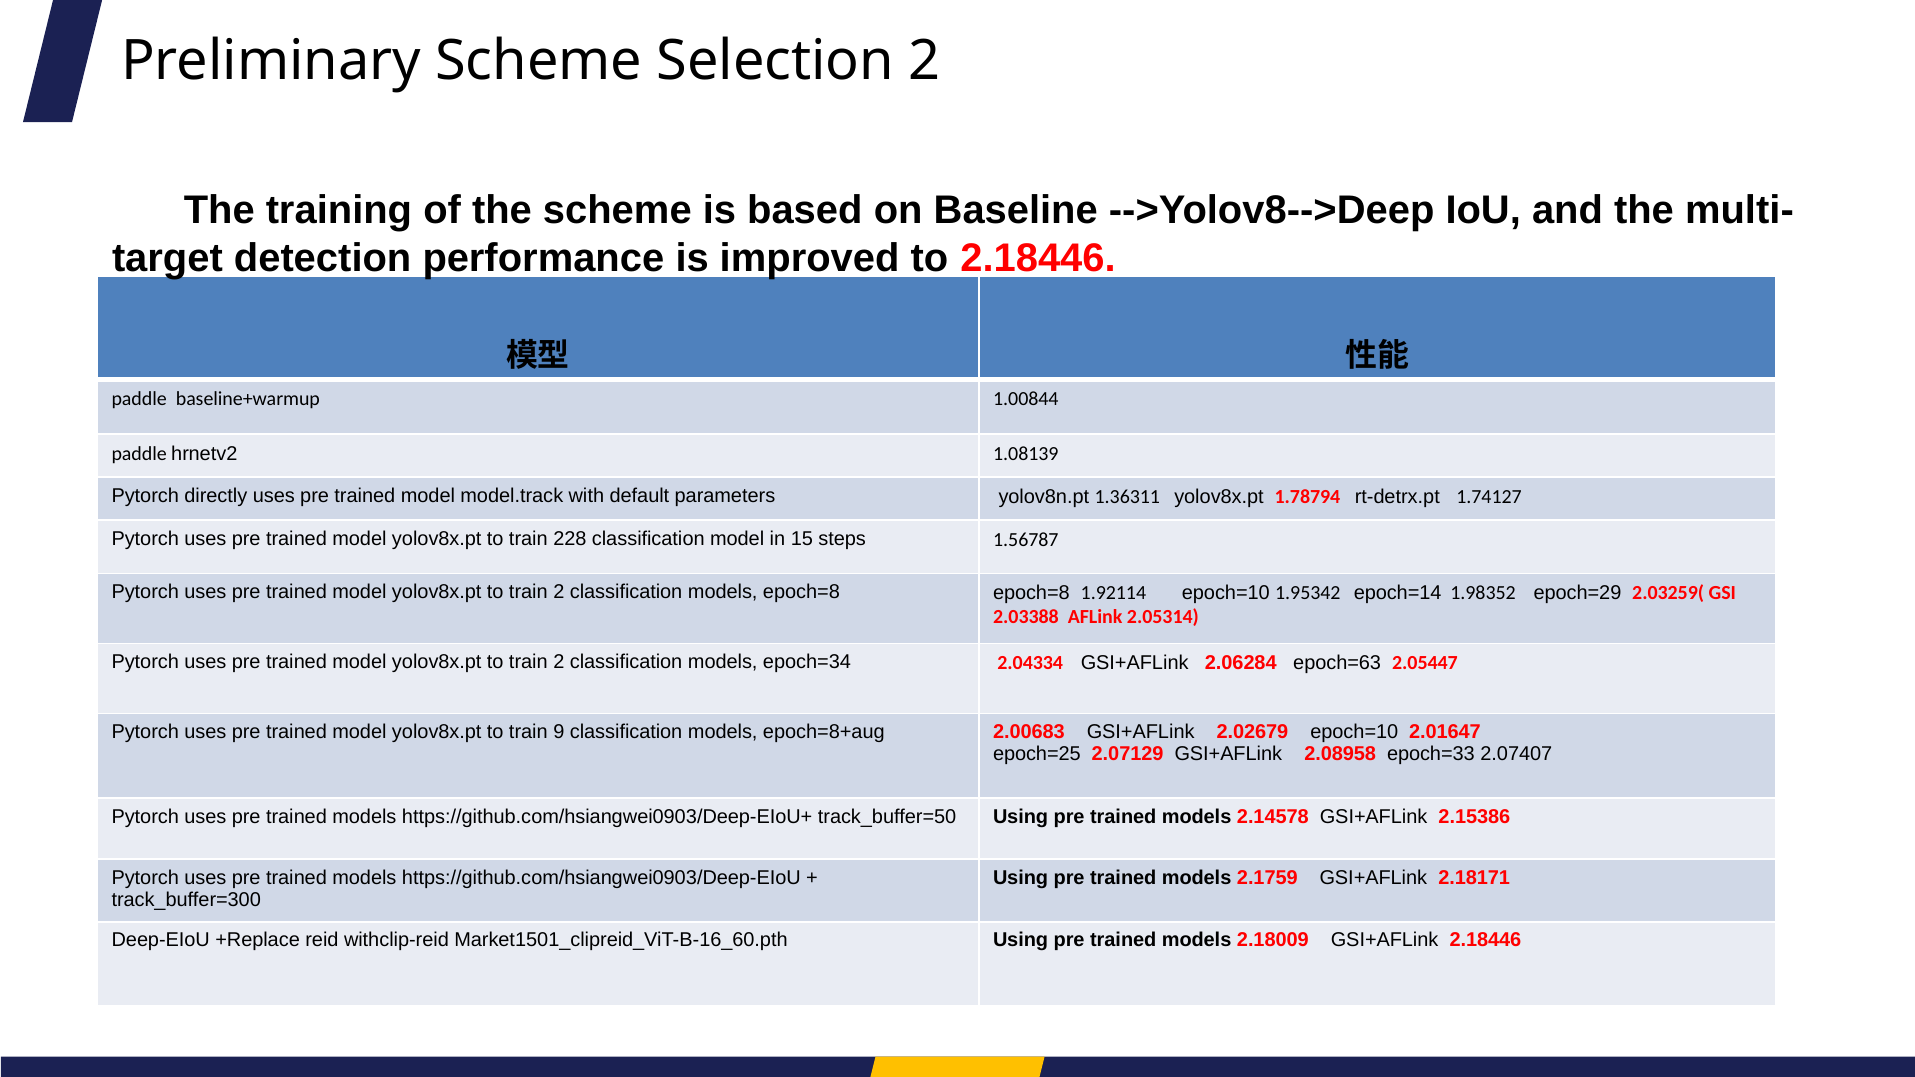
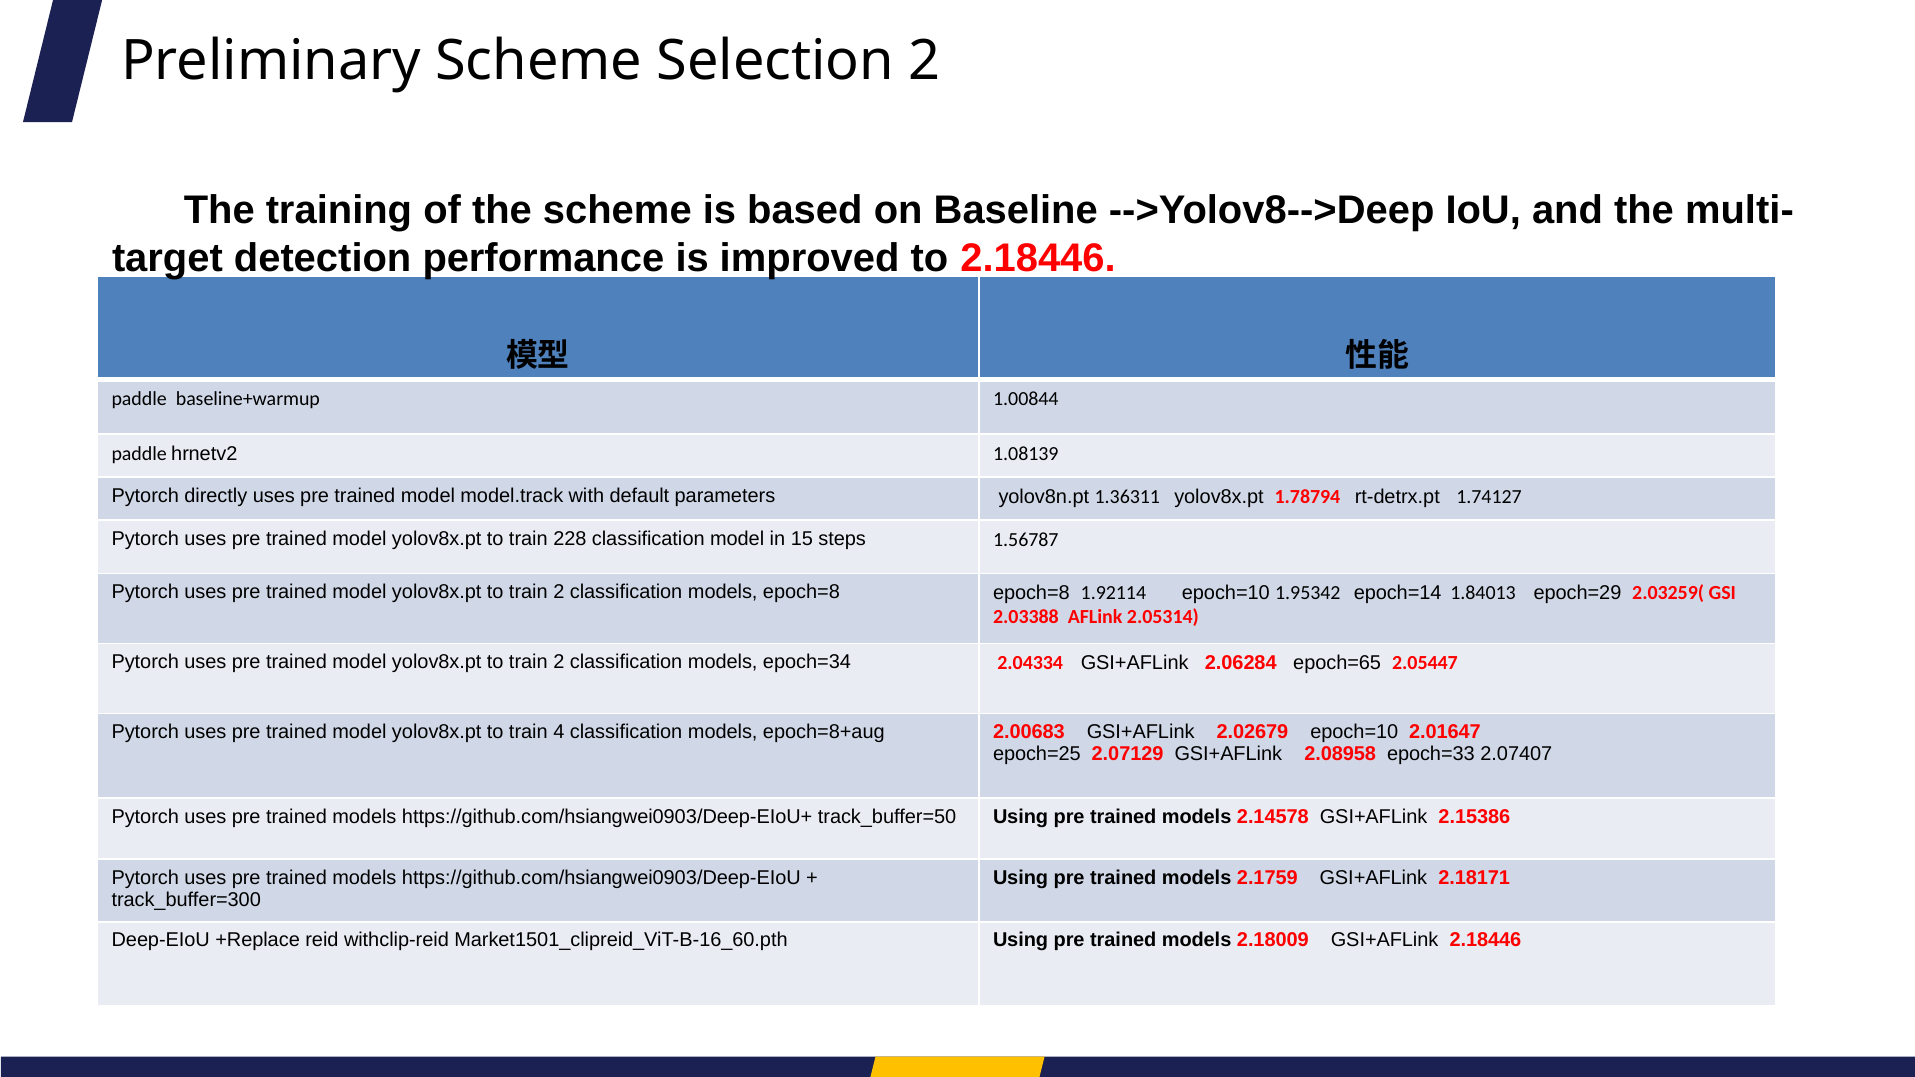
1.98352: 1.98352 -> 1.84013
epoch=63: epoch=63 -> epoch=65
9: 9 -> 4
